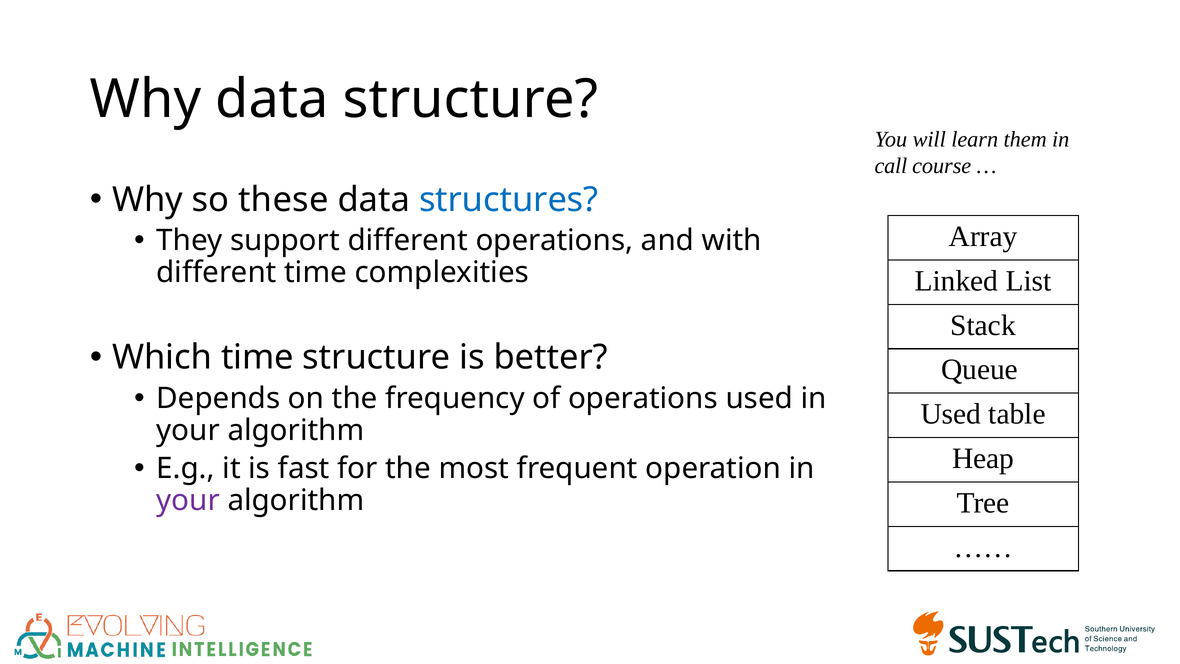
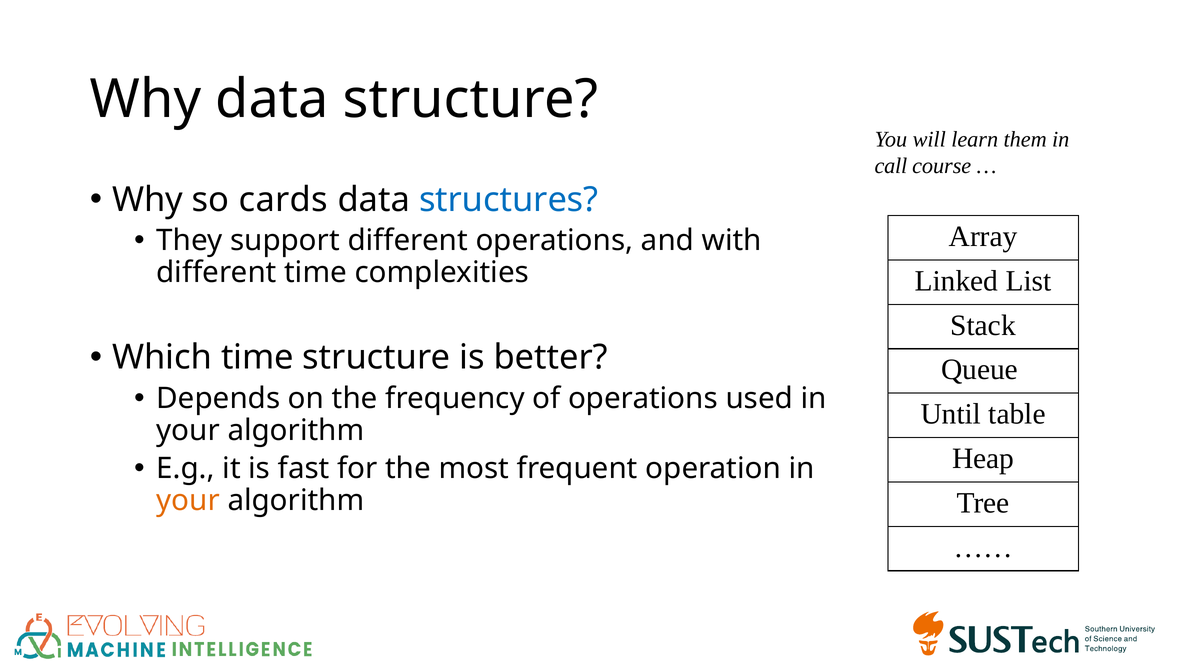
these: these -> cards
Used at (951, 414): Used -> Until
your at (188, 500) colour: purple -> orange
